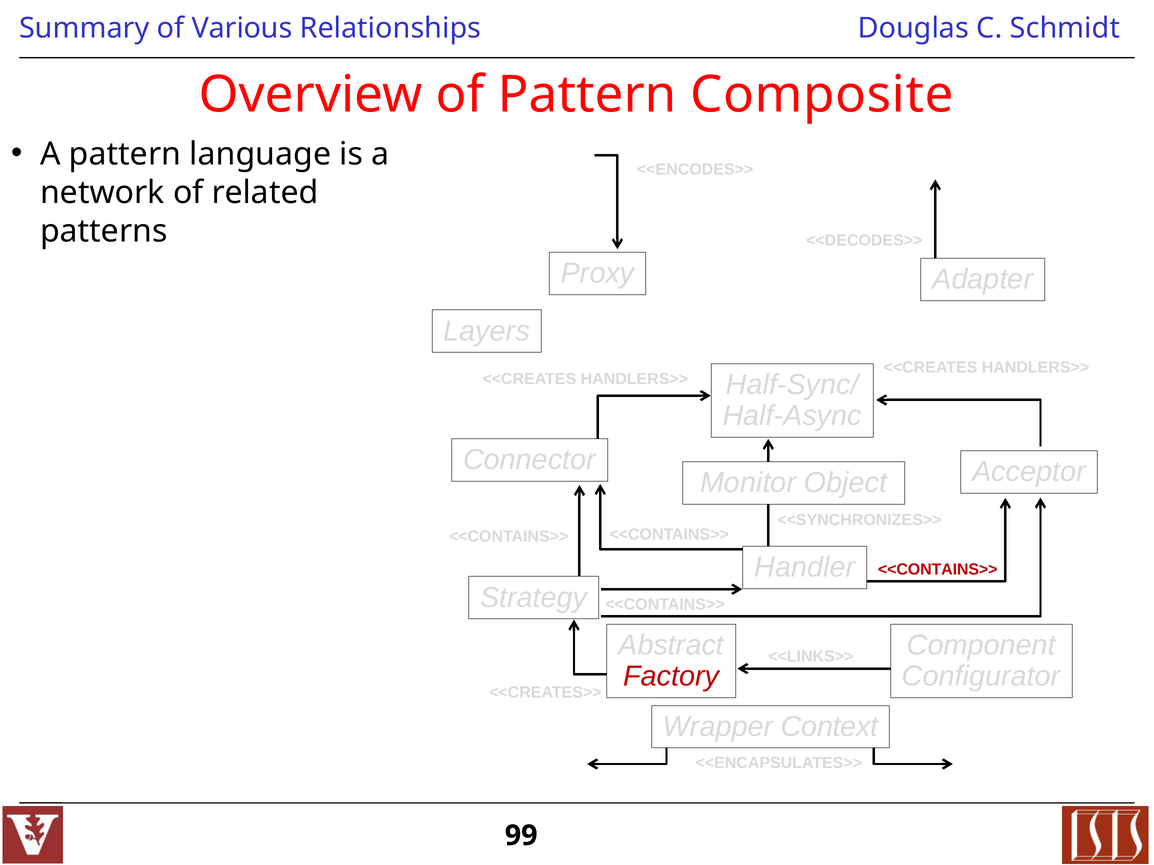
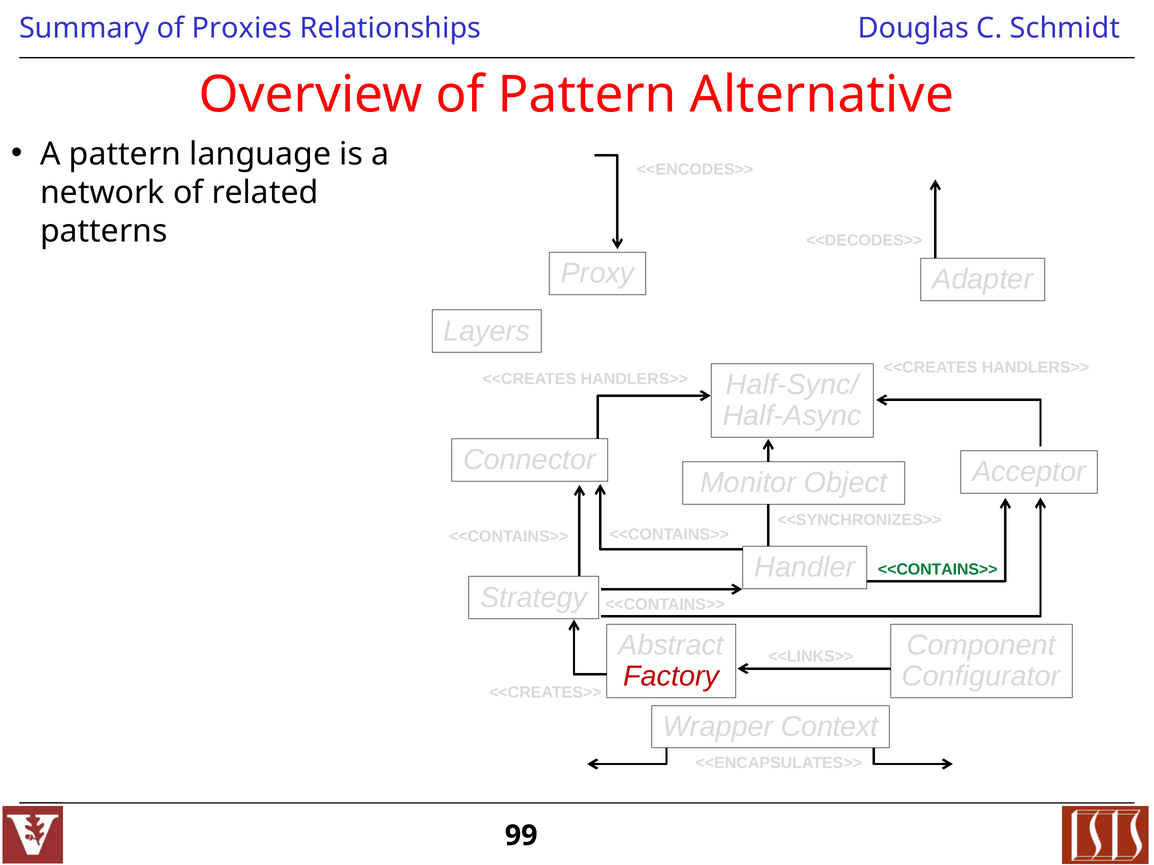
Various: Various -> Proxies
Composite: Composite -> Alternative
<<CONTAINS>> at (938, 570) colour: red -> green
